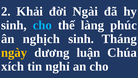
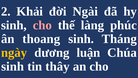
cho at (42, 25) colour: light blue -> pink
nghịch: nghịch -> thoang
xích at (13, 66): xích -> sinh
nghỉ: nghỉ -> thây
